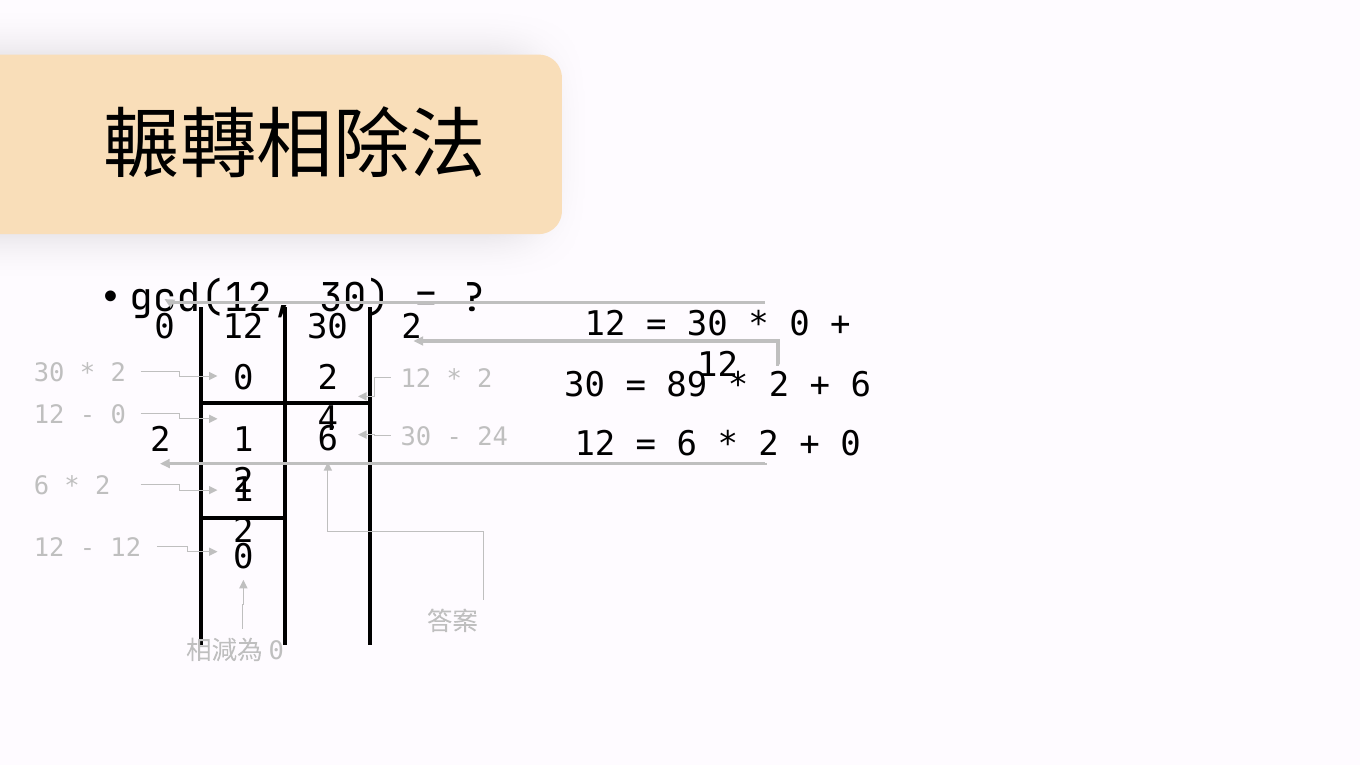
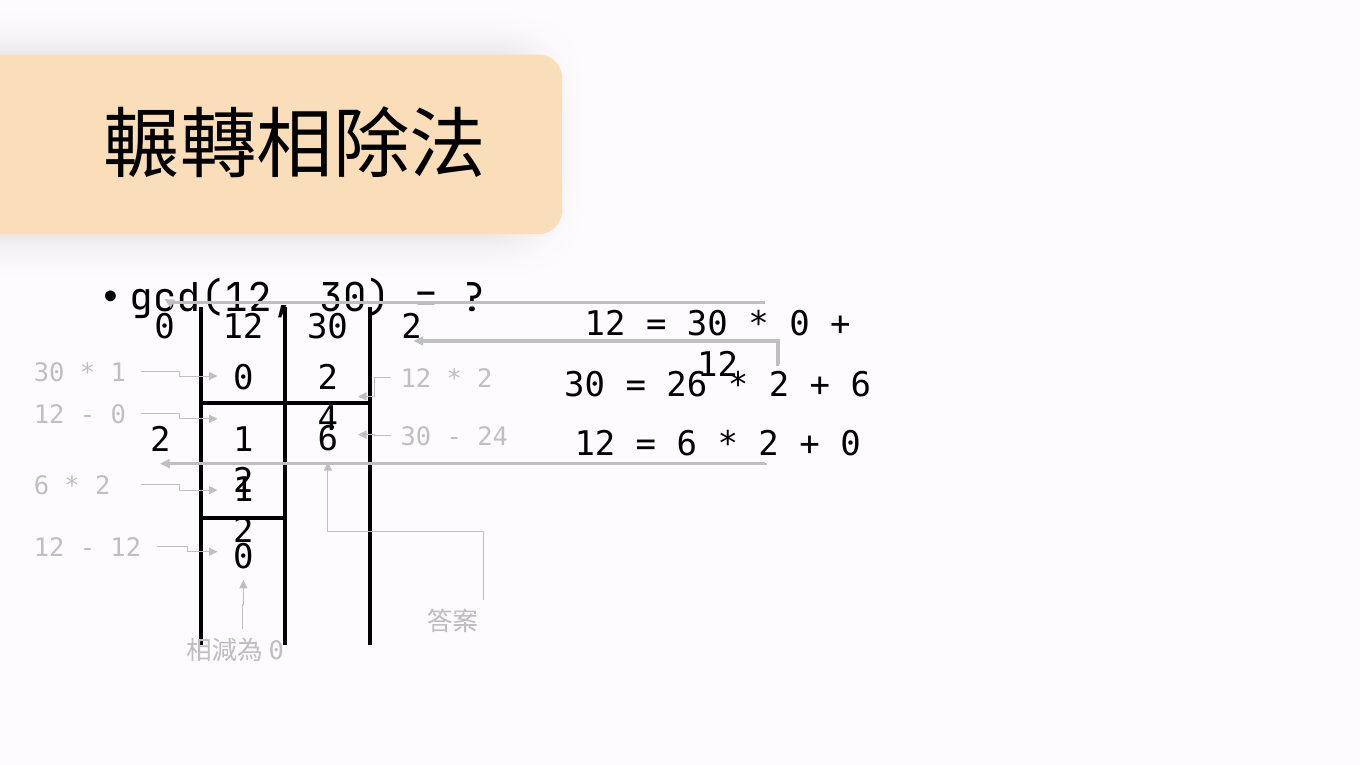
2 at (118, 373): 2 -> 1
89: 89 -> 26
